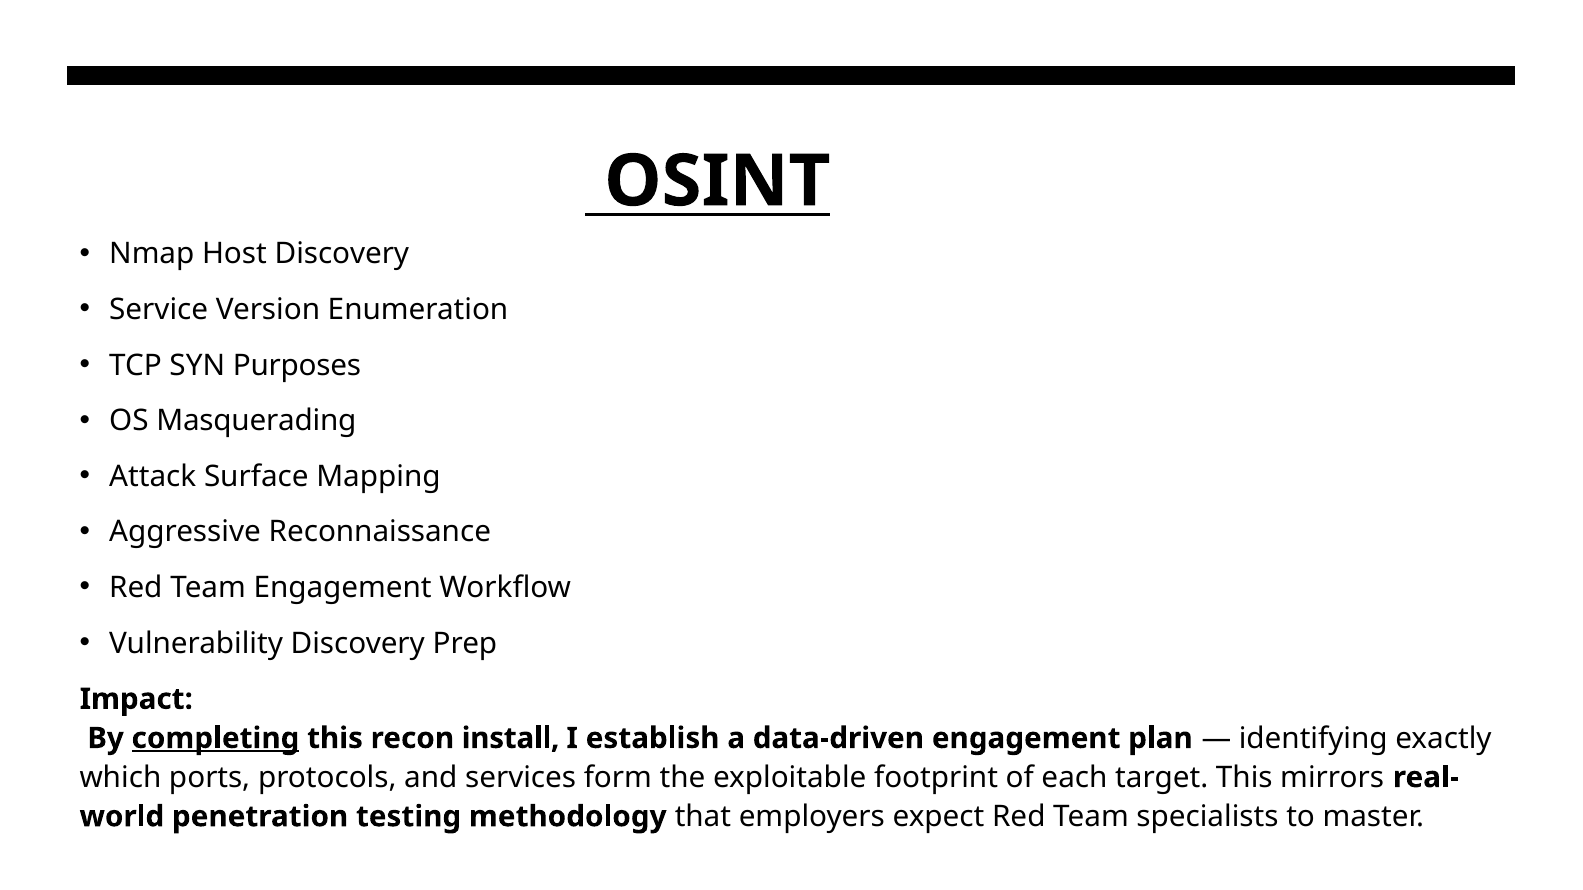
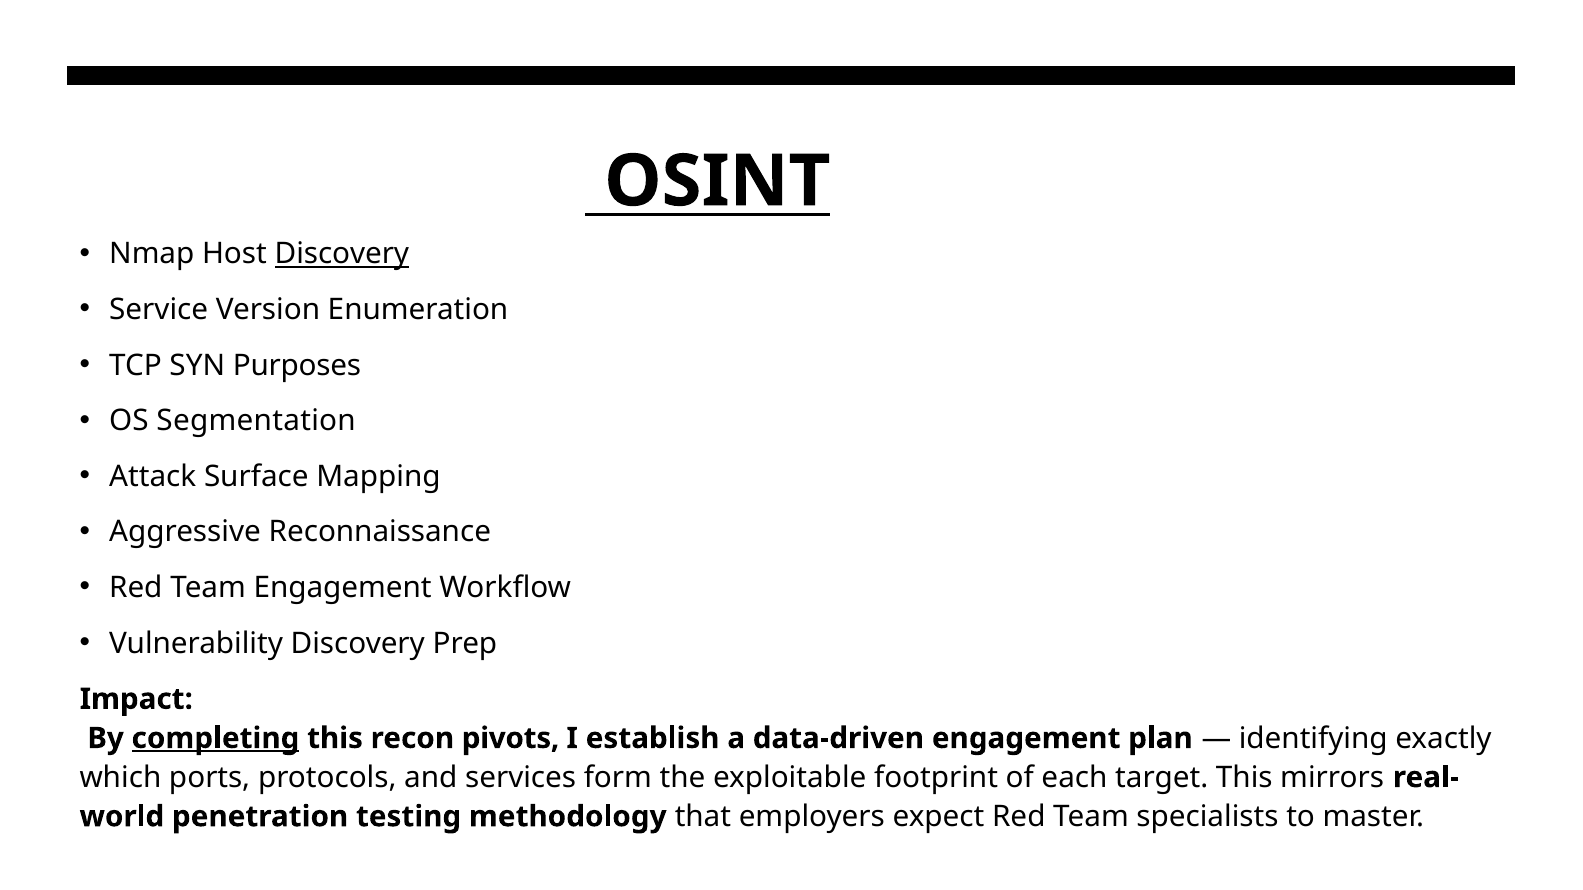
Discovery at (342, 254) underline: none -> present
Masquerading: Masquerading -> Segmentation
install: install -> pivots
